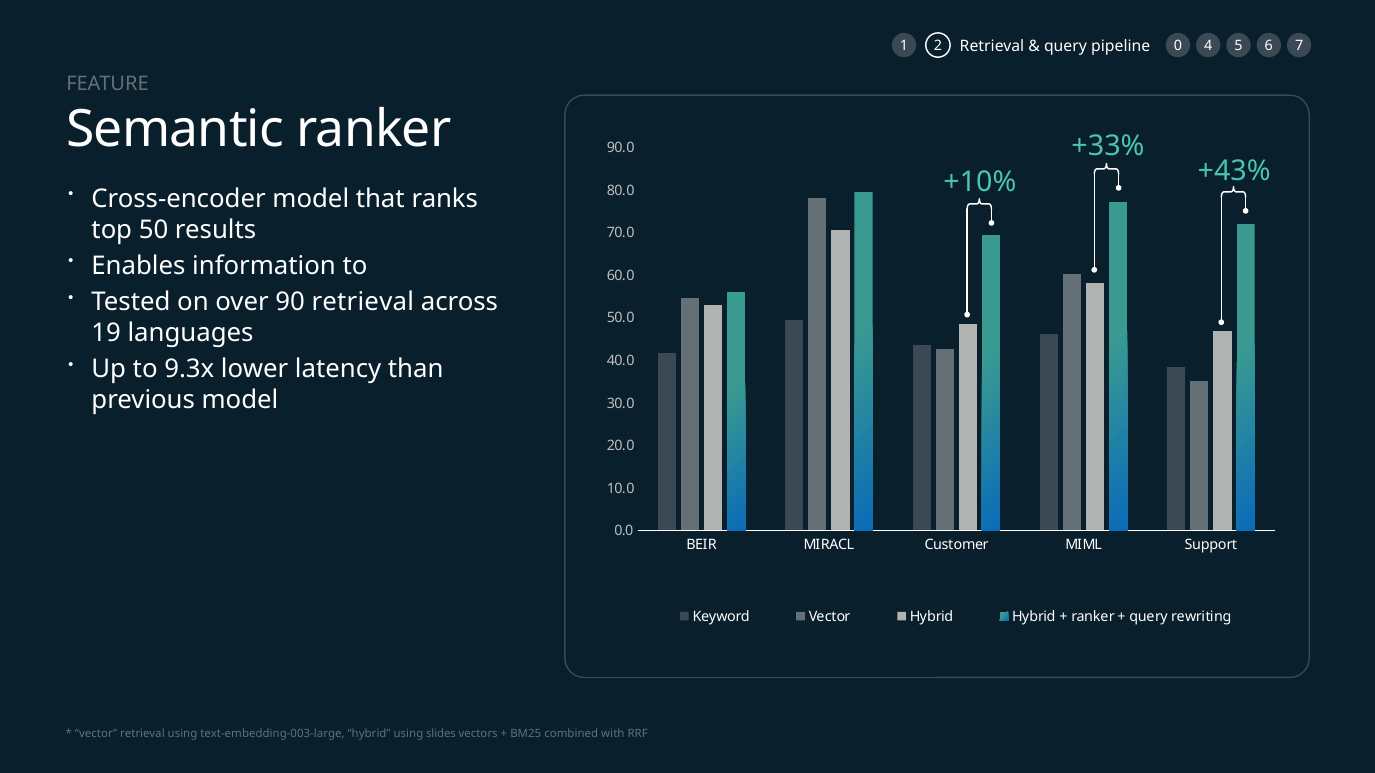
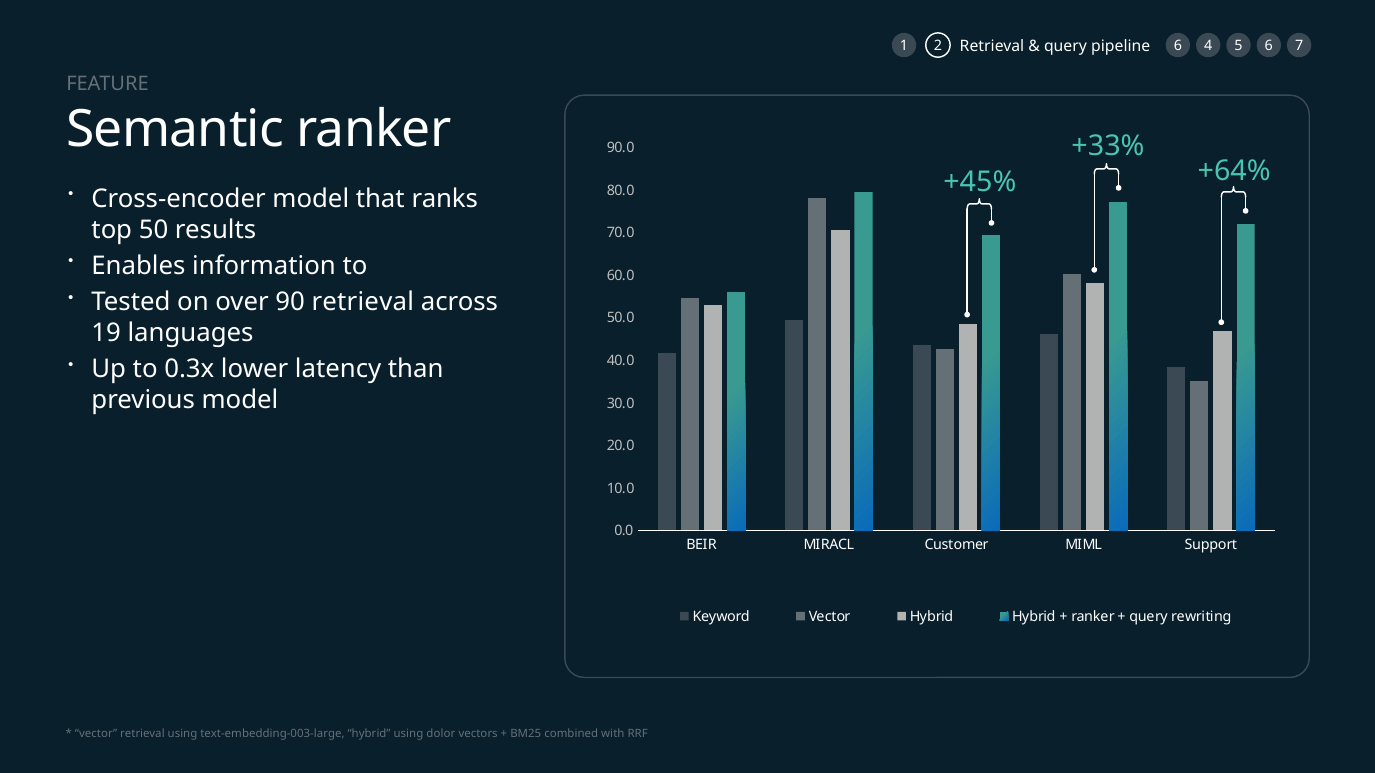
2 0: 0 -> 6
+43%: +43% -> +64%
+10%: +10% -> +45%
9.3x: 9.3x -> 0.3x
slides: slides -> dolor
